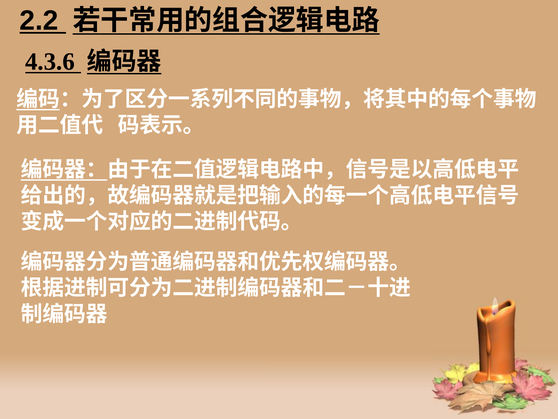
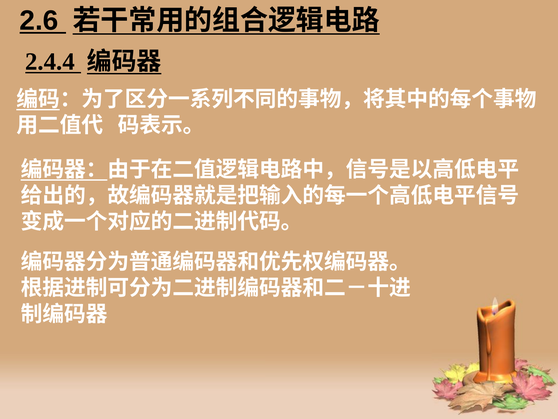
2.2: 2.2 -> 2.6
4.3.6: 4.3.6 -> 2.4.4
